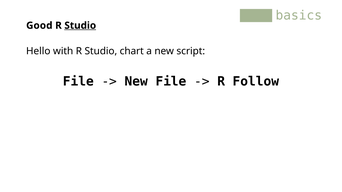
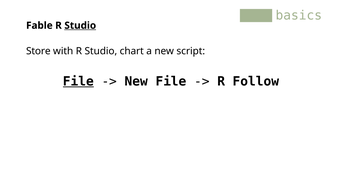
Good: Good -> Fable
Hello: Hello -> Store
File at (78, 81) underline: none -> present
